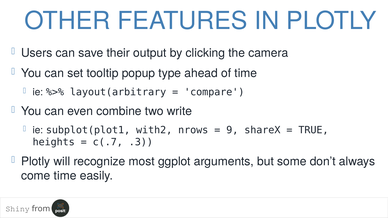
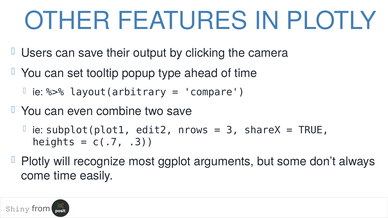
two write: write -> save
with2: with2 -> edit2
9: 9 -> 3
